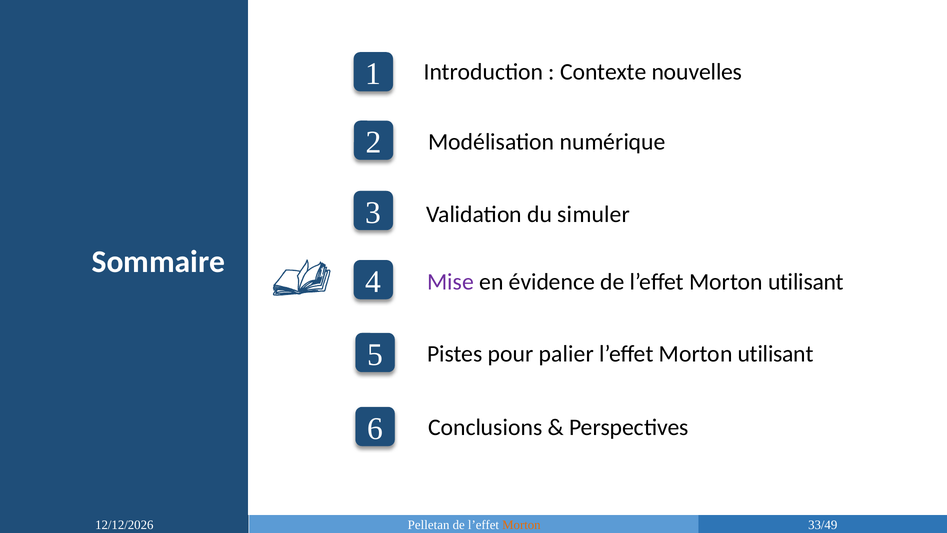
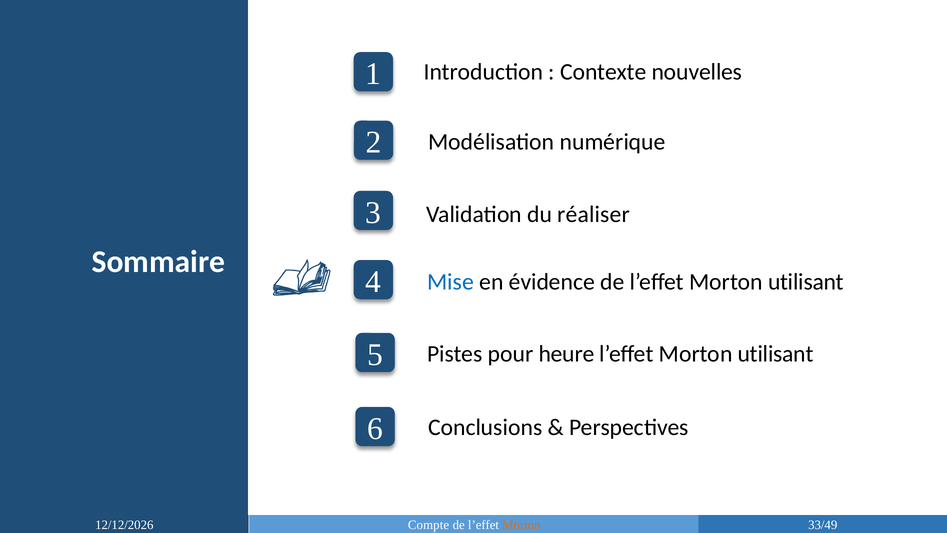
simuler: simuler -> réaliser
Mise colour: purple -> blue
palier: palier -> heure
Pelletan: Pelletan -> Compte
